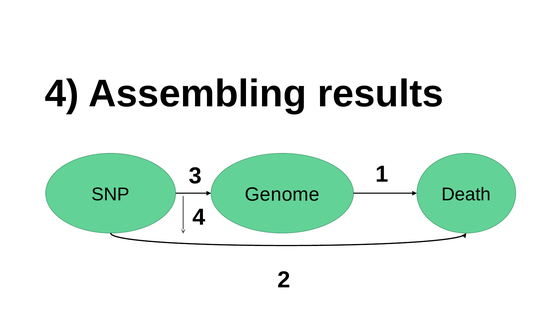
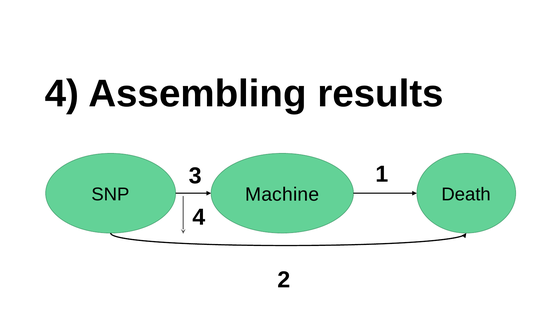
Genome: Genome -> Machine
